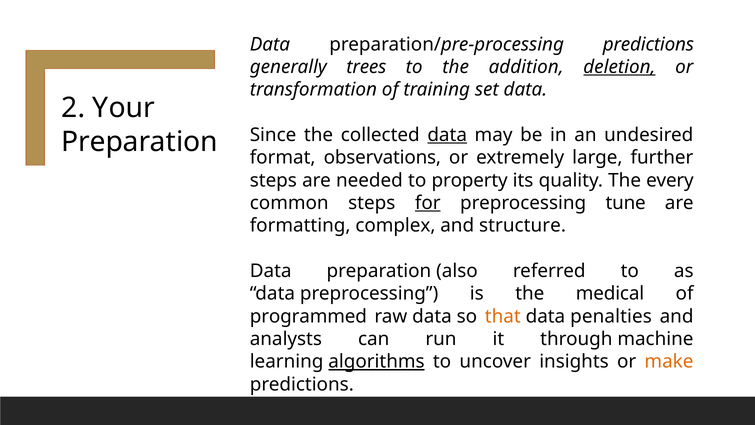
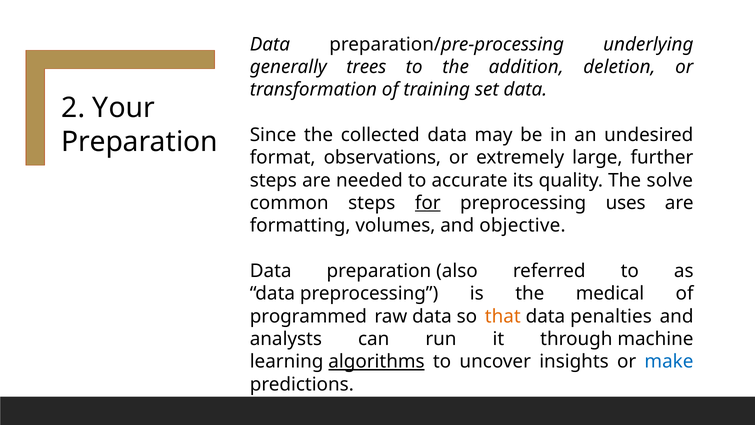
preparation/pre-processing predictions: predictions -> underlying
deletion underline: present -> none
data at (447, 135) underline: present -> none
property: property -> accurate
every: every -> solve
tune: tune -> uses
complex: complex -> volumes
structure: structure -> objective
make colour: orange -> blue
